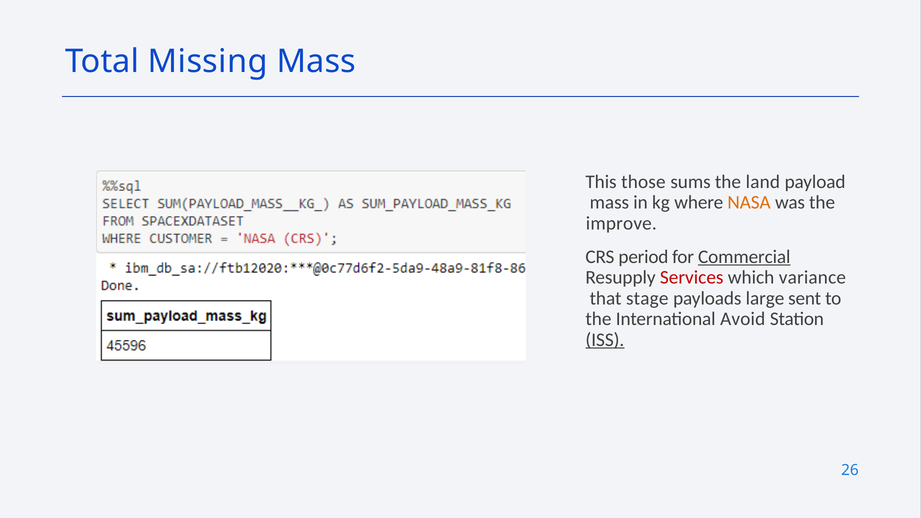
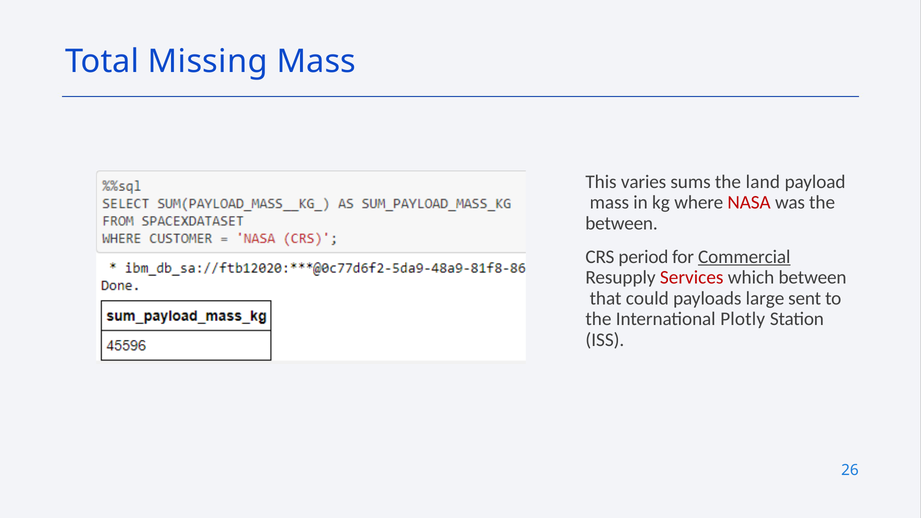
those: those -> varies
NASA colour: orange -> red
improve at (621, 223): improve -> between
which variance: variance -> between
stage: stage -> could
Avoid: Avoid -> Plotly
ISS underline: present -> none
